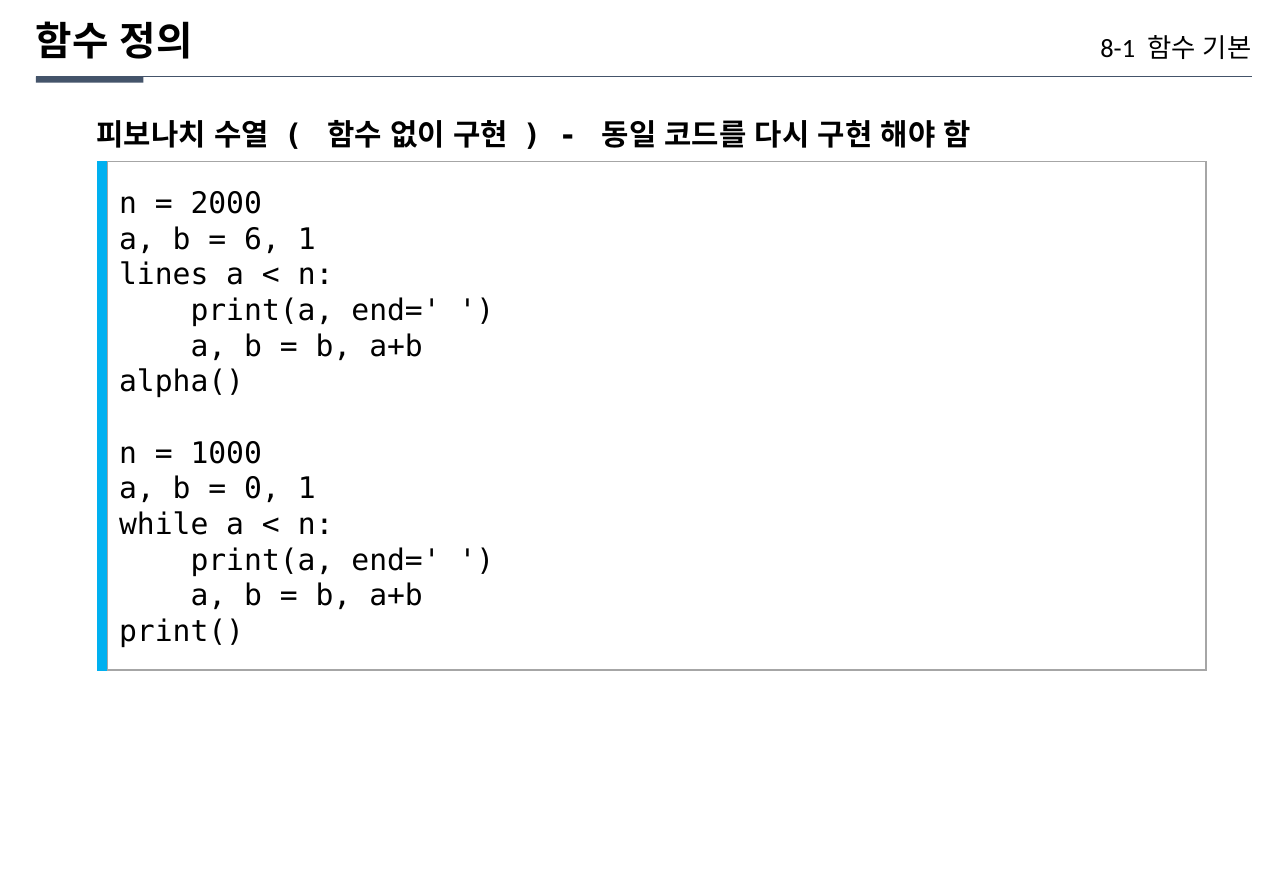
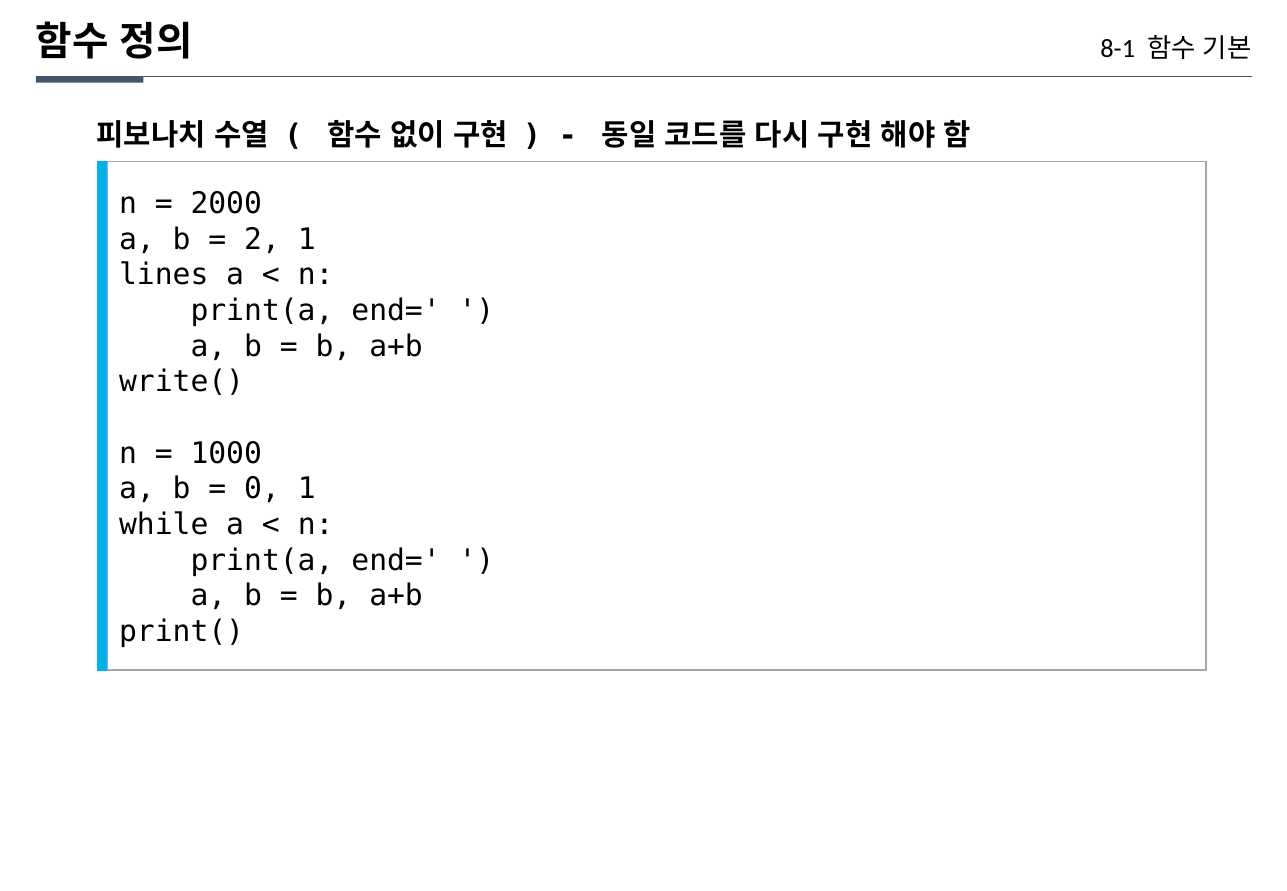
6: 6 -> 2
alpha(: alpha( -> write(
